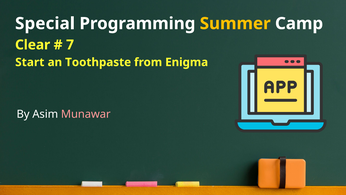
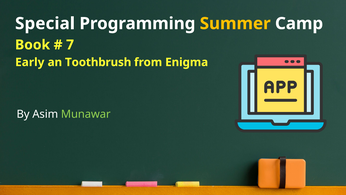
Clear: Clear -> Book
Start: Start -> Early
Toothpaste: Toothpaste -> Toothbrush
Munawar colour: pink -> light green
